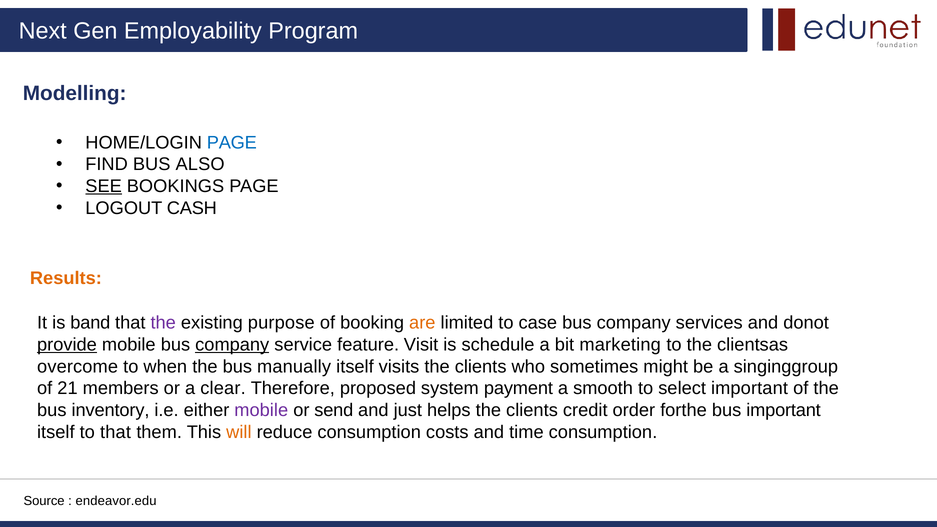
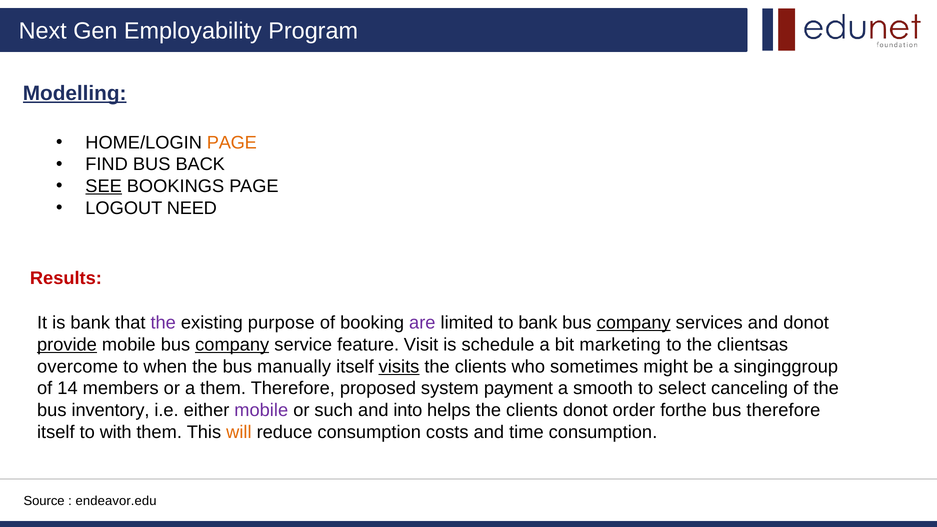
Modelling underline: none -> present
PAGE at (232, 143) colour: blue -> orange
ALSO: ALSO -> BACK
CASH: CASH -> NEED
Results colour: orange -> red
is band: band -> bank
are colour: orange -> purple
to case: case -> bank
company at (634, 323) underline: none -> present
visits underline: none -> present
21: 21 -> 14
a clear: clear -> them
select important: important -> canceling
send: send -> such
just: just -> into
clients credit: credit -> donot
bus important: important -> therefore
to that: that -> with
